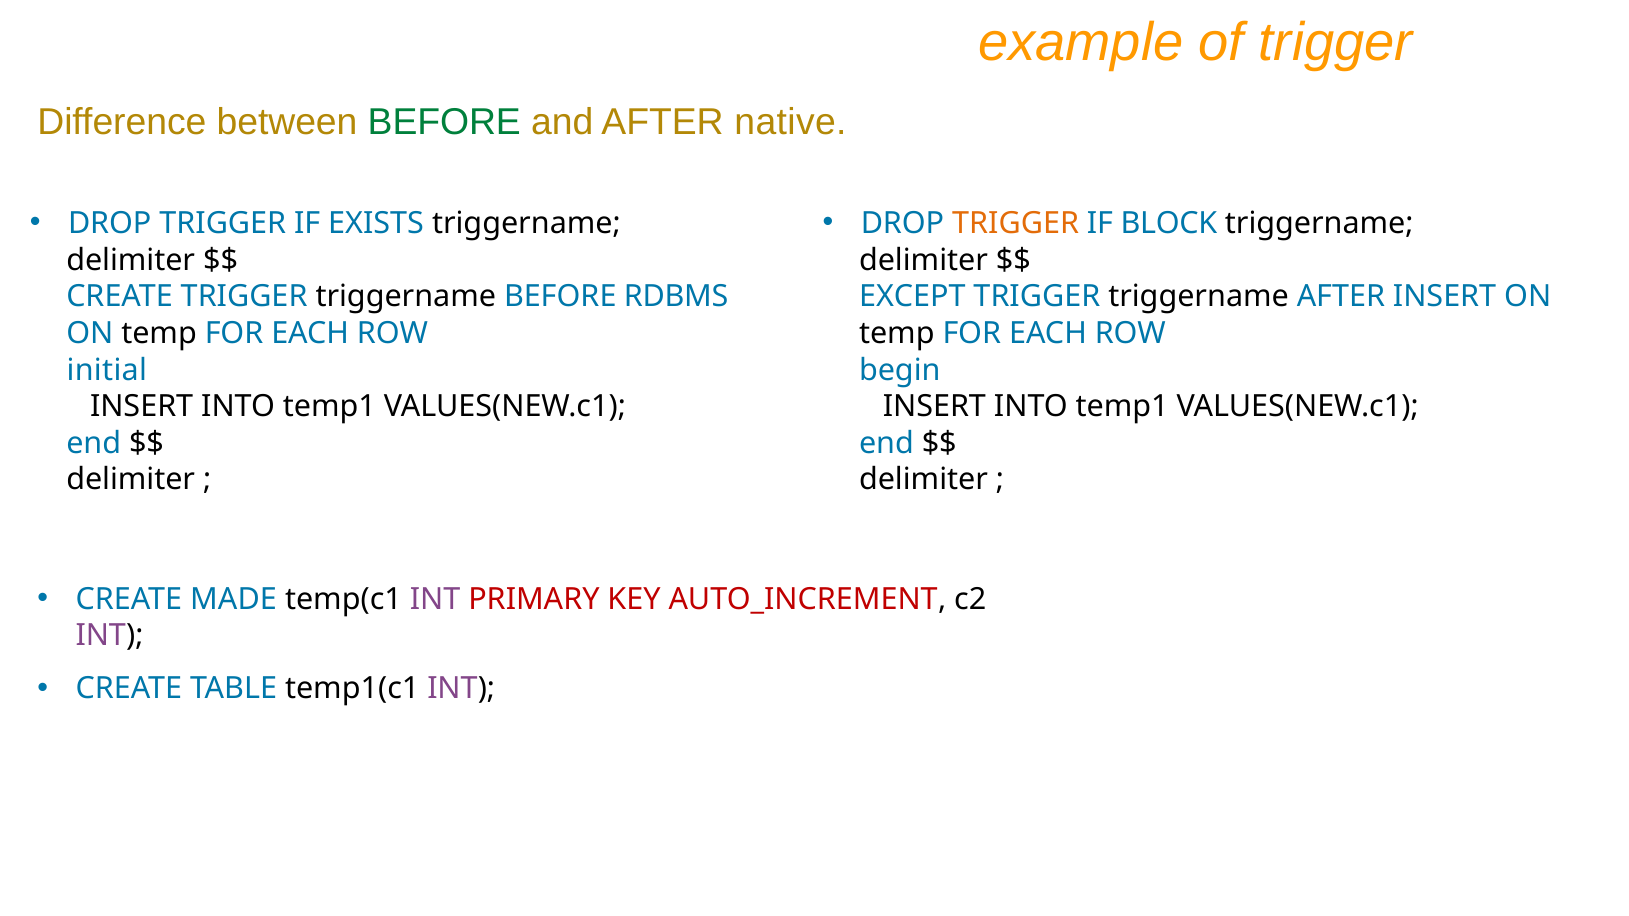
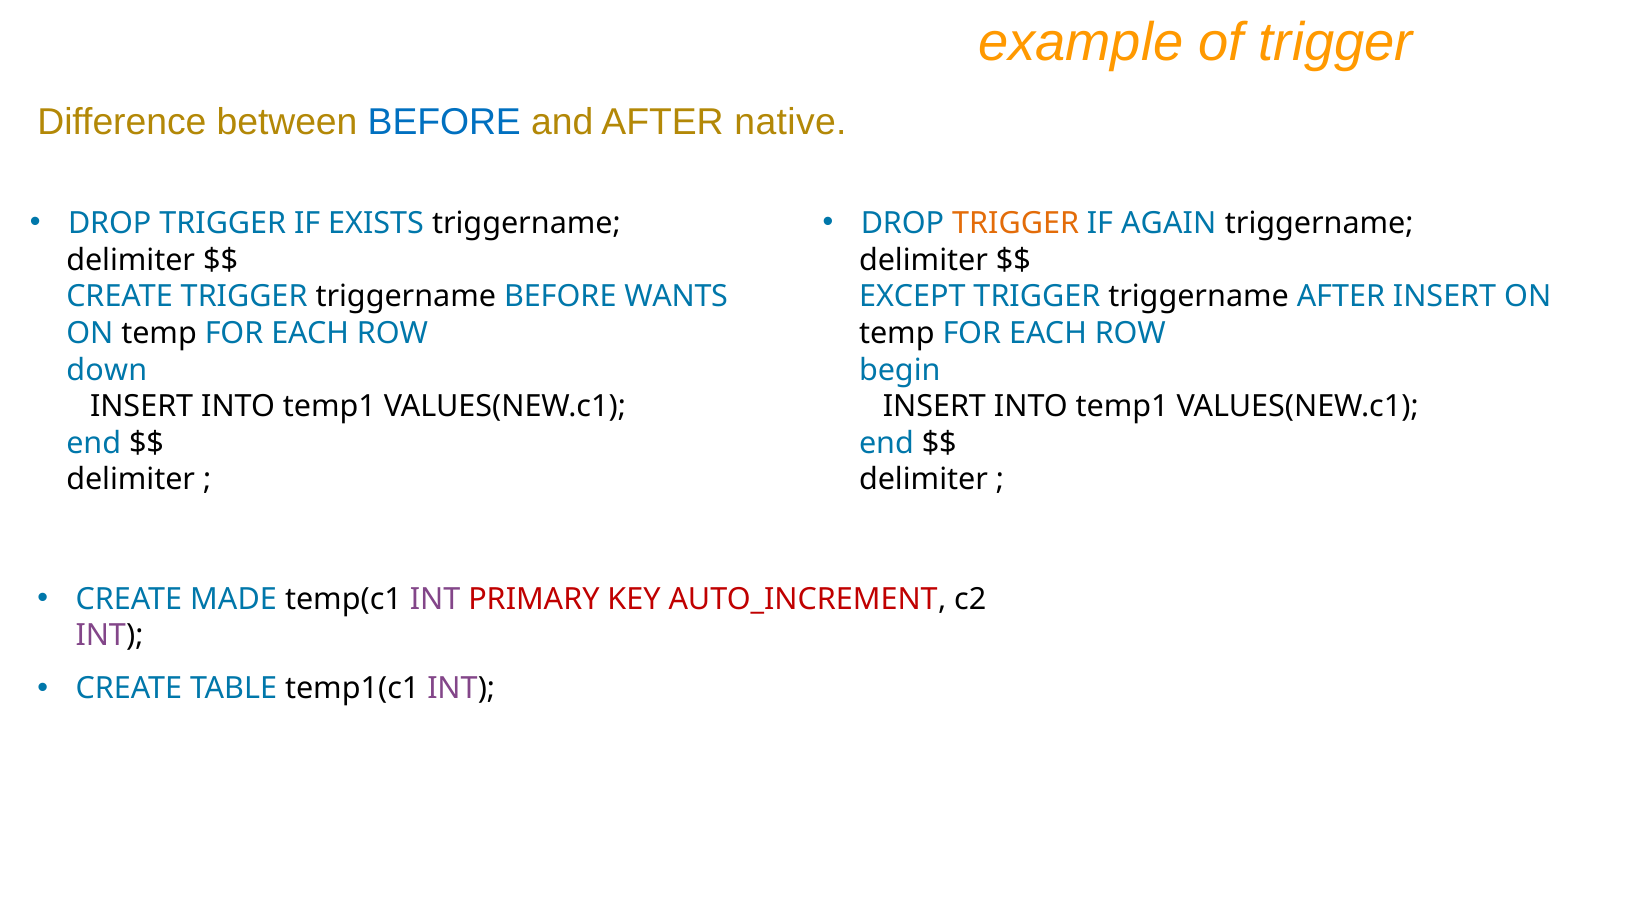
BEFORE at (444, 122) colour: green -> blue
BLOCK: BLOCK -> AGAIN
RDBMS: RDBMS -> WANTS
initial: initial -> down
